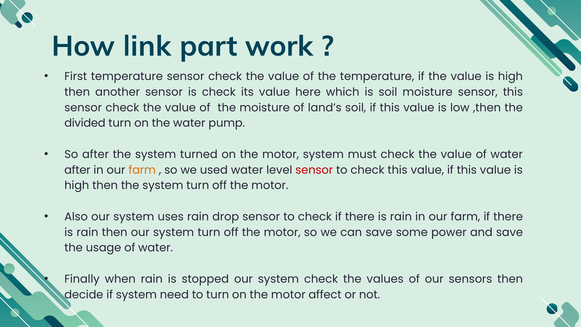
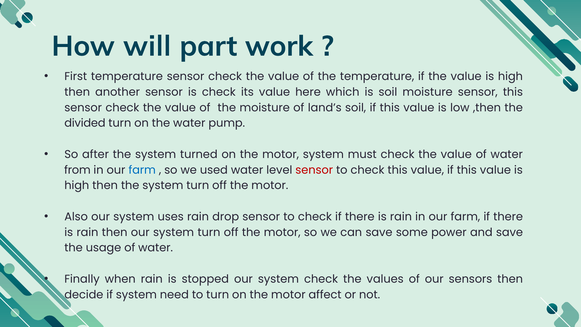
link: link -> will
after at (77, 170): after -> from
farm at (142, 170) colour: orange -> blue
